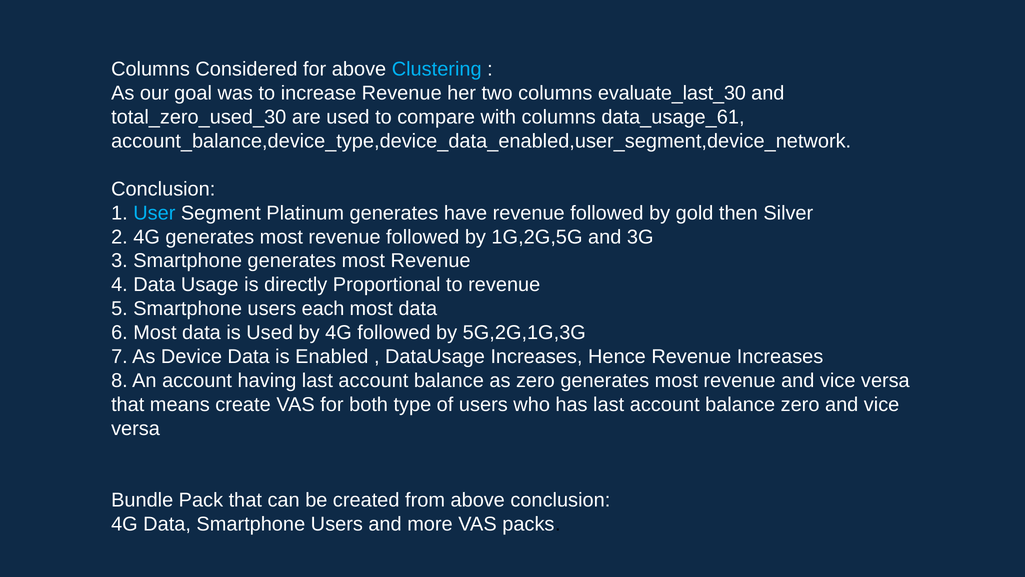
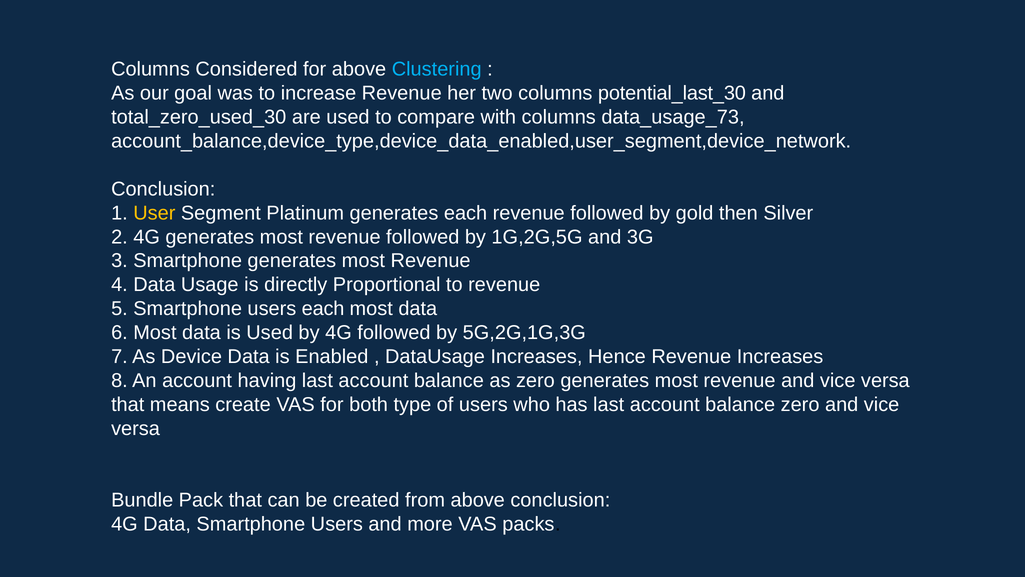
evaluate_last_30: evaluate_last_30 -> potential_last_30
data_usage_61: data_usage_61 -> data_usage_73
User colour: light blue -> yellow
generates have: have -> each
